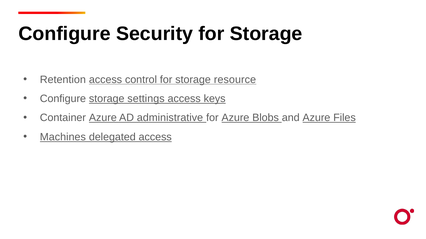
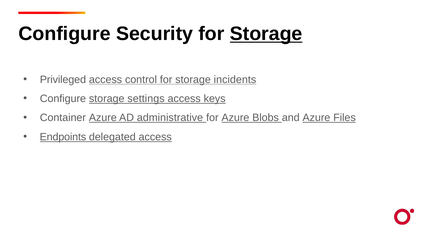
Storage at (266, 34) underline: none -> present
Retention: Retention -> Privileged
resource: resource -> incidents
Machines: Machines -> Endpoints
